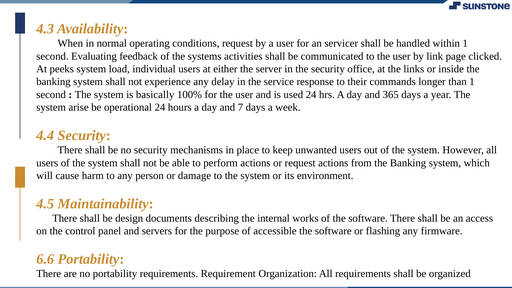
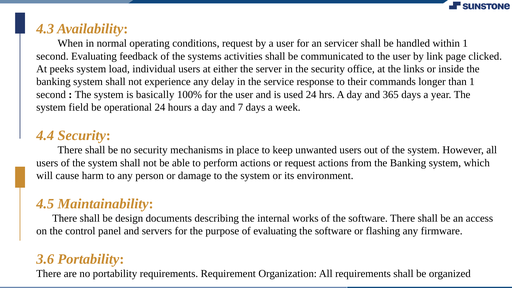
arise: arise -> field
of accessible: accessible -> evaluating
6.6: 6.6 -> 3.6
